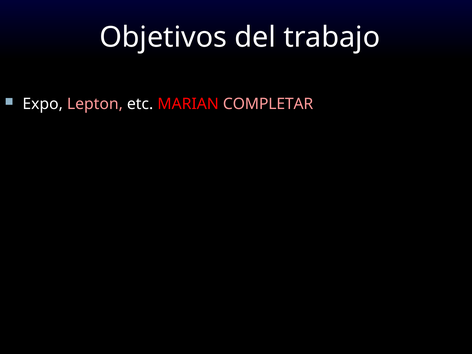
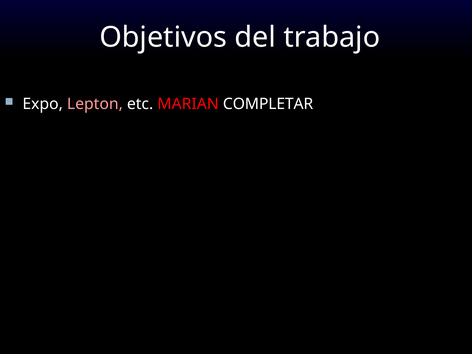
COMPLETAR colour: pink -> white
